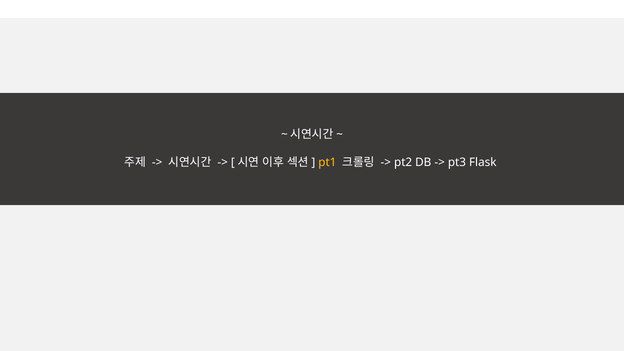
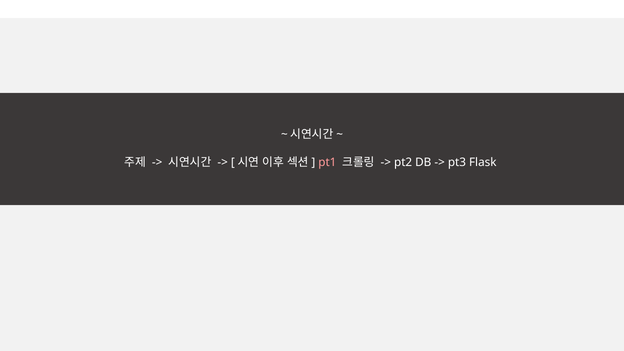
pt1 colour: yellow -> pink
